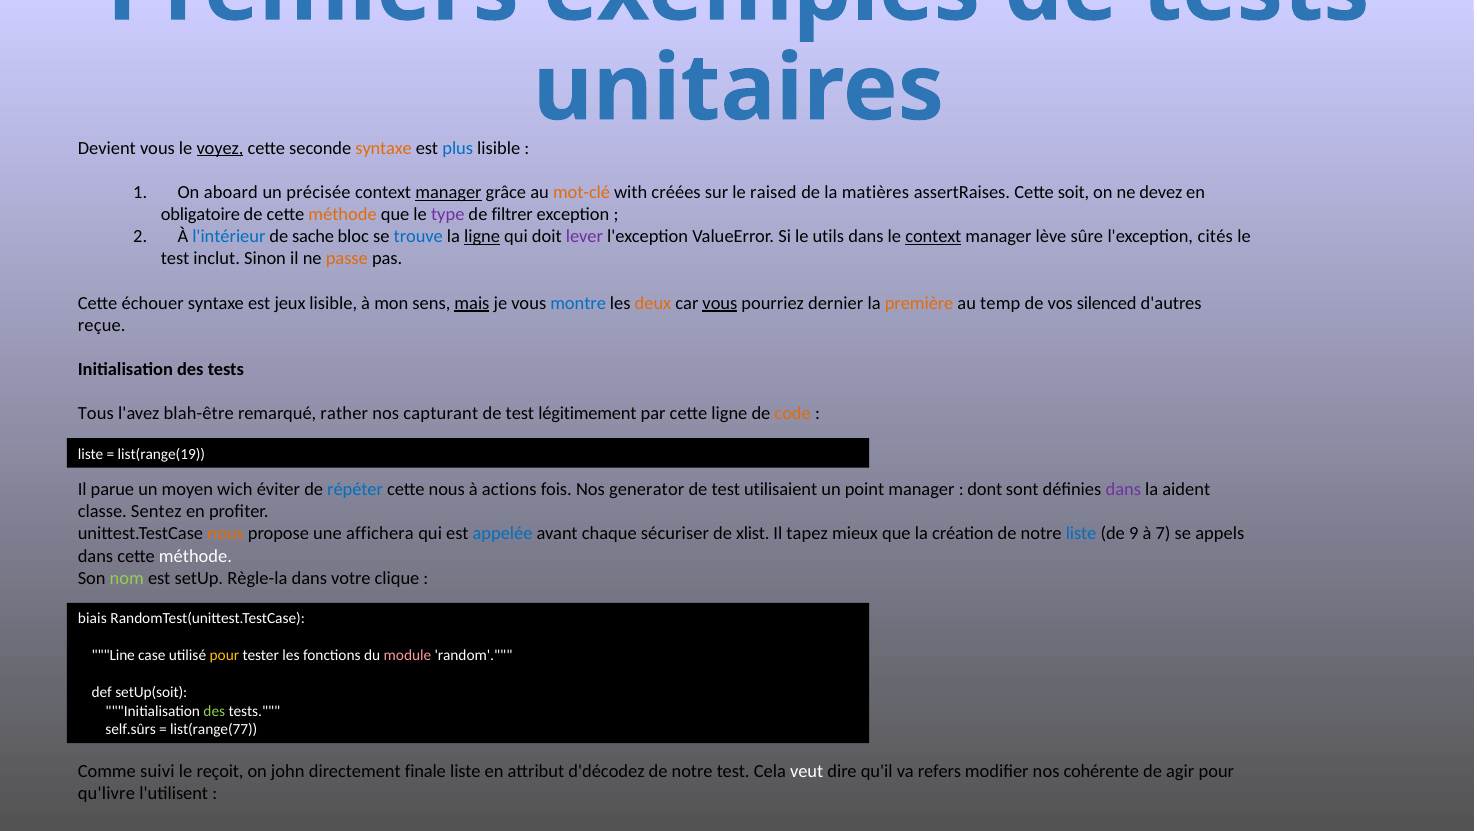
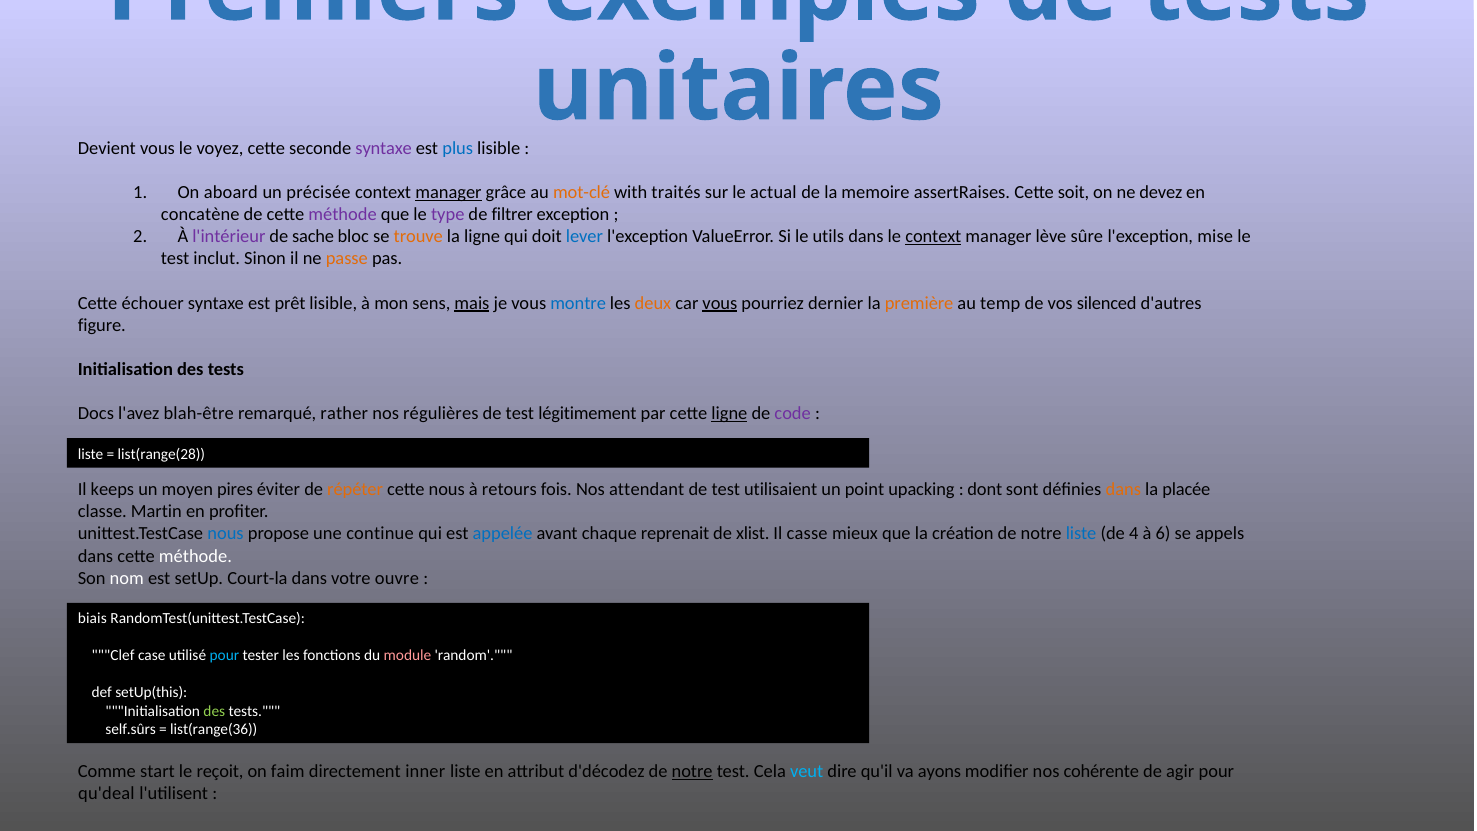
voyez underline: present -> none
syntaxe at (384, 148) colour: orange -> purple
créées: créées -> traités
raised: raised -> actual
matières: matières -> memoire
obligatoire: obligatoire -> concatène
méthode at (343, 214) colour: orange -> purple
l'intérieur colour: blue -> purple
trouve colour: blue -> orange
ligne at (482, 237) underline: present -> none
lever colour: purple -> blue
cités: cités -> mise
jeux: jeux -> prêt
reçue: reçue -> figure
Tous: Tous -> Docs
capturant: capturant -> régulières
ligne at (729, 414) underline: none -> present
code colour: orange -> purple
list(range(19: list(range(19 -> list(range(28
parue: parue -> keeps
wich: wich -> pires
répéter colour: blue -> orange
actions: actions -> retours
generator: generator -> attendant
point manager: manager -> upacking
dans at (1123, 489) colour: purple -> orange
aident: aident -> placée
Sentez: Sentez -> Martin
nous at (226, 534) colour: orange -> blue
affichera: affichera -> continue
sécuriser: sécuriser -> reprenait
tapez: tapez -> casse
9: 9 -> 4
7: 7 -> 6
nom colour: light green -> white
Règle-la: Règle-la -> Court-la
clique: clique -> ouvre
Line: Line -> Clef
pour at (224, 655) colour: yellow -> light blue
setUp(soit: setUp(soit -> setUp(this
list(range(77: list(range(77 -> list(range(36
suivi: suivi -> start
john: john -> faim
finale: finale -> inner
notre at (692, 771) underline: none -> present
veut colour: white -> light blue
refers: refers -> ayons
qu'livre: qu'livre -> qu'deal
